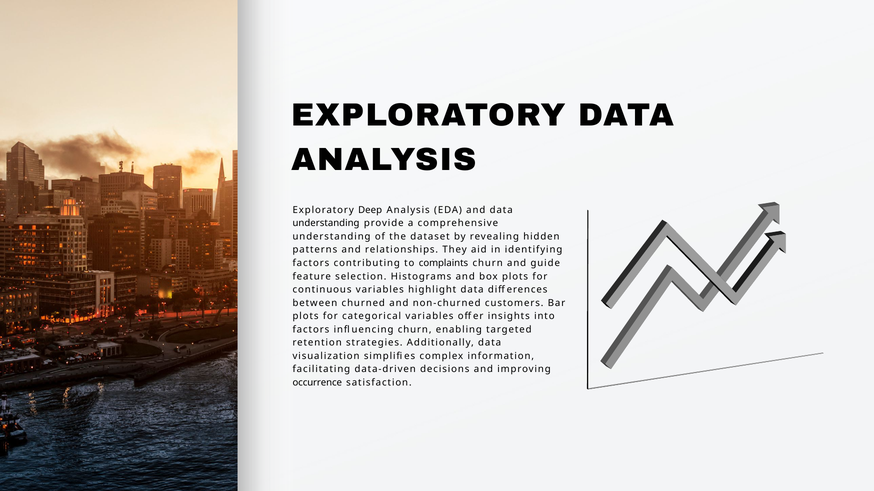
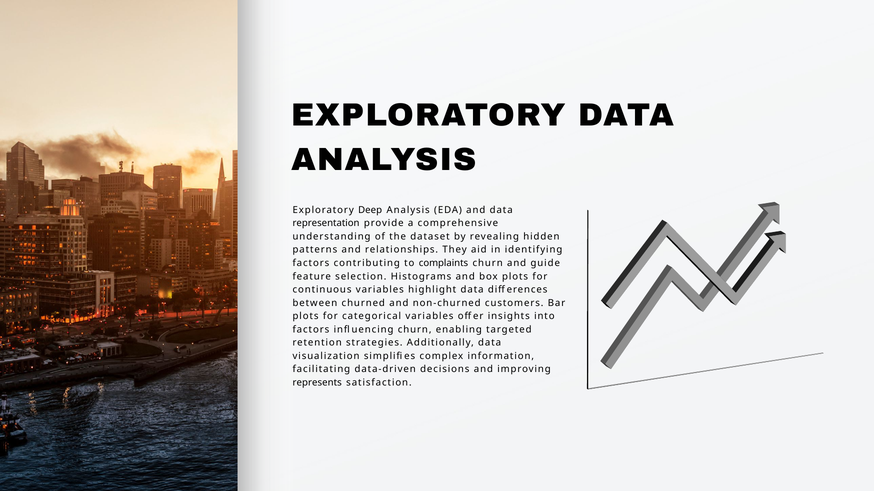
understanding at (326, 224): understanding -> representation
occurrence: occurrence -> represents
